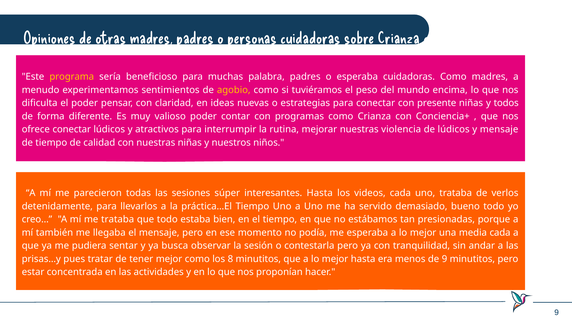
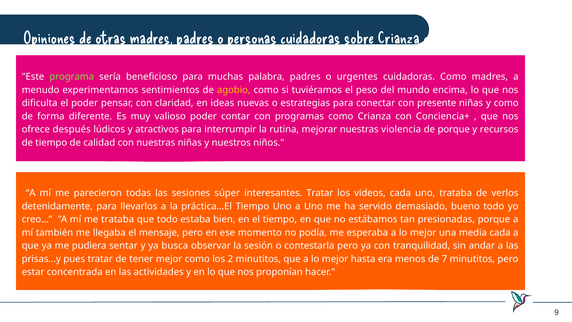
programa colour: yellow -> light green
o esperaba: esperaba -> urgentes
y todos: todos -> como
ofrece conectar: conectar -> después
de lúdicos: lúdicos -> porque
y mensaje: mensaje -> recursos
interesantes Hasta: Hasta -> Tratar
8: 8 -> 2
de 9: 9 -> 7
